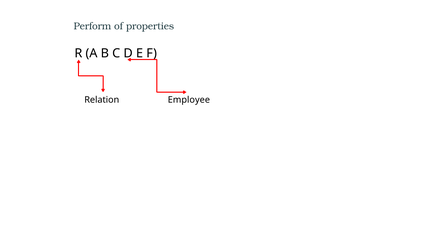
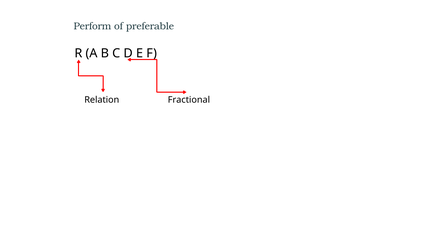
properties: properties -> preferable
Employee: Employee -> Fractional
